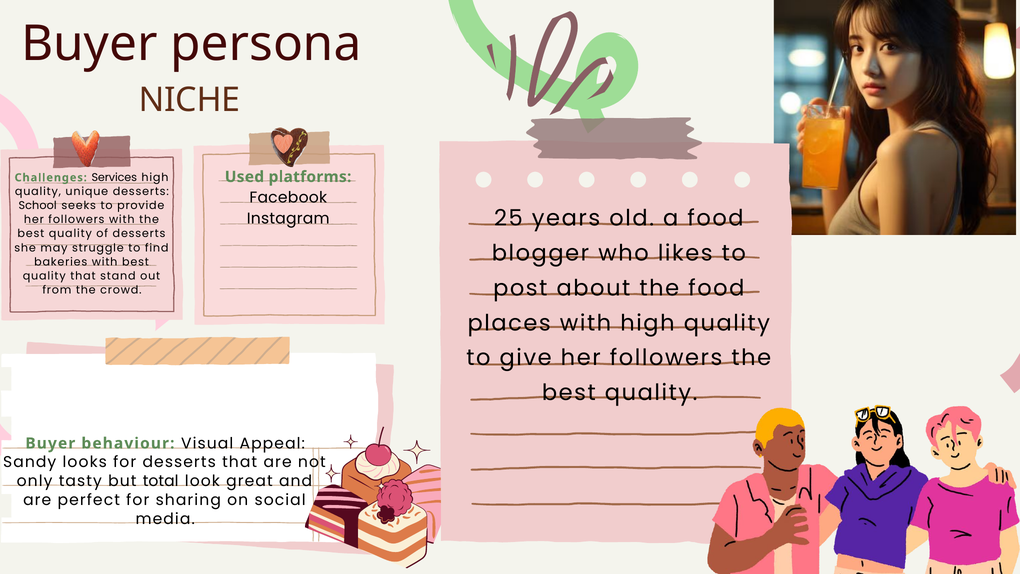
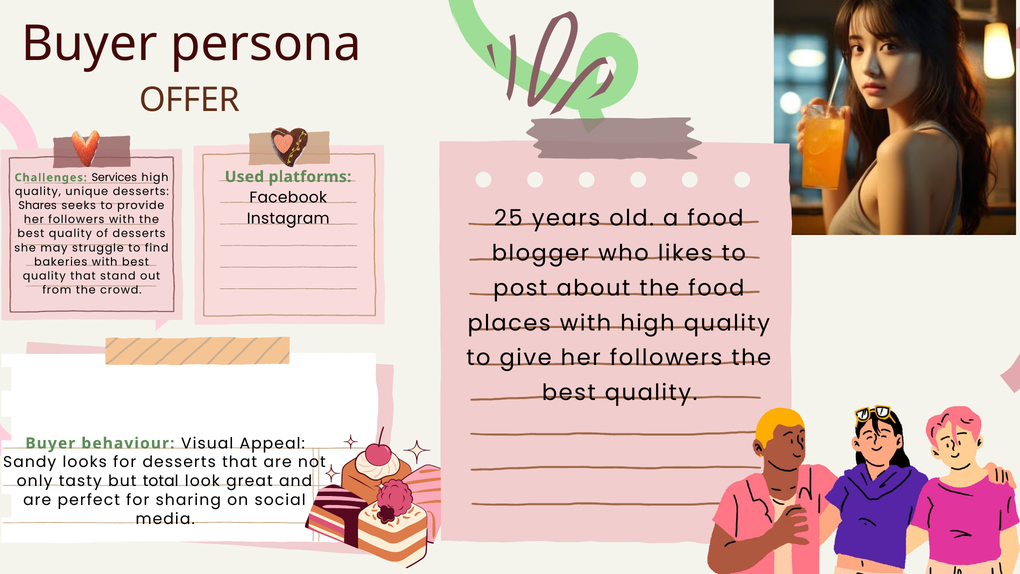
NICHE: NICHE -> OFFER
School: School -> Shares
